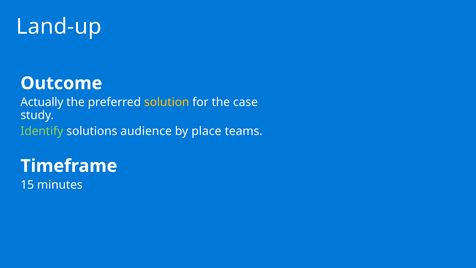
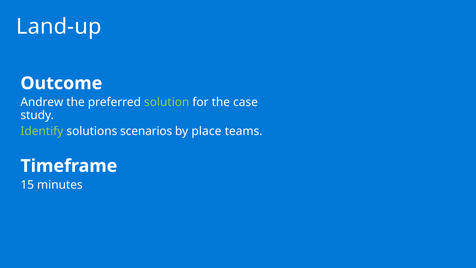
Actually: Actually -> Andrew
solution colour: yellow -> light green
audience: audience -> scenarios
